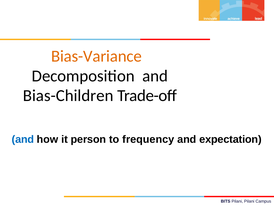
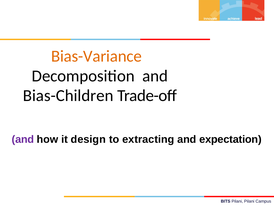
and at (23, 140) colour: blue -> purple
person: person -> design
frequency: frequency -> extracting
